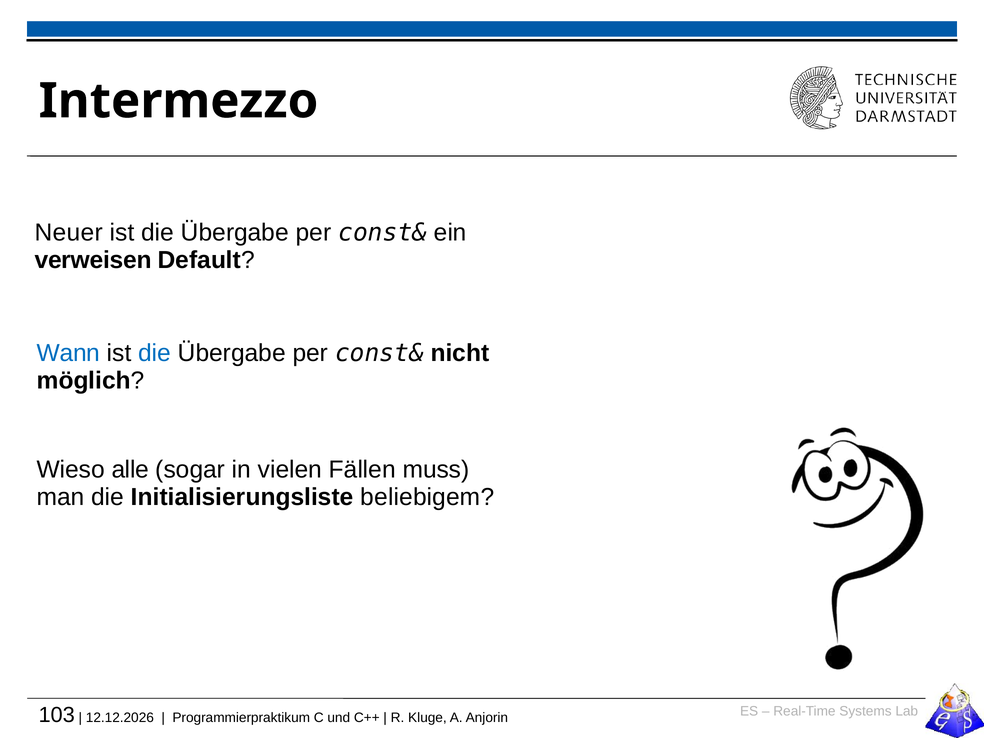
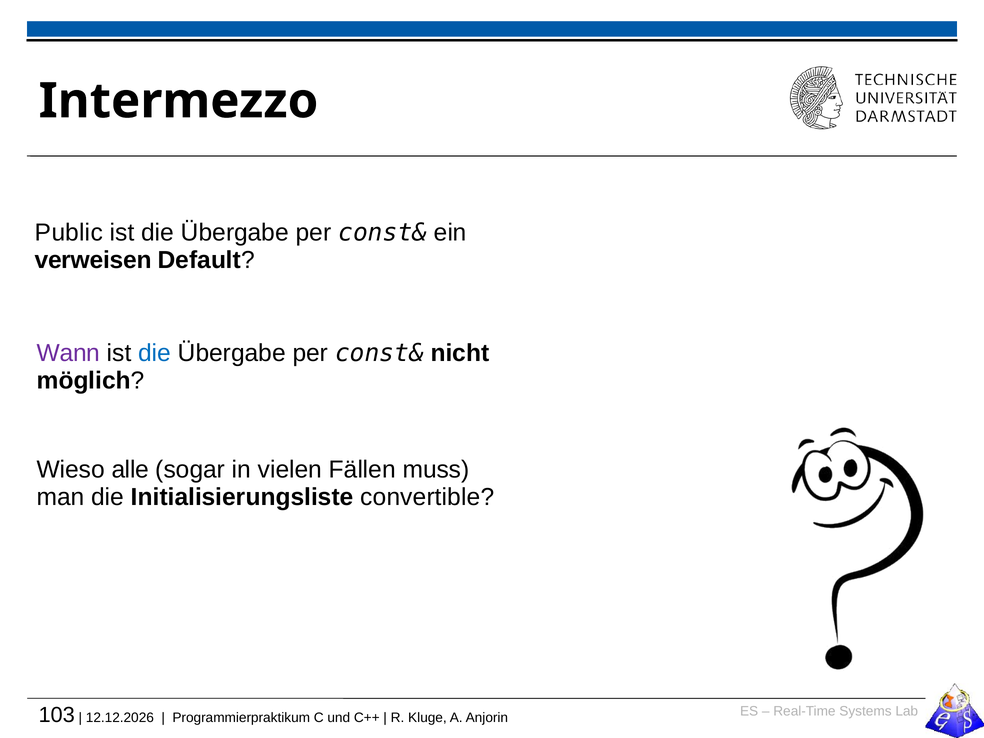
Neuer: Neuer -> Public
Wann colour: blue -> purple
beliebigem: beliebigem -> convertible
